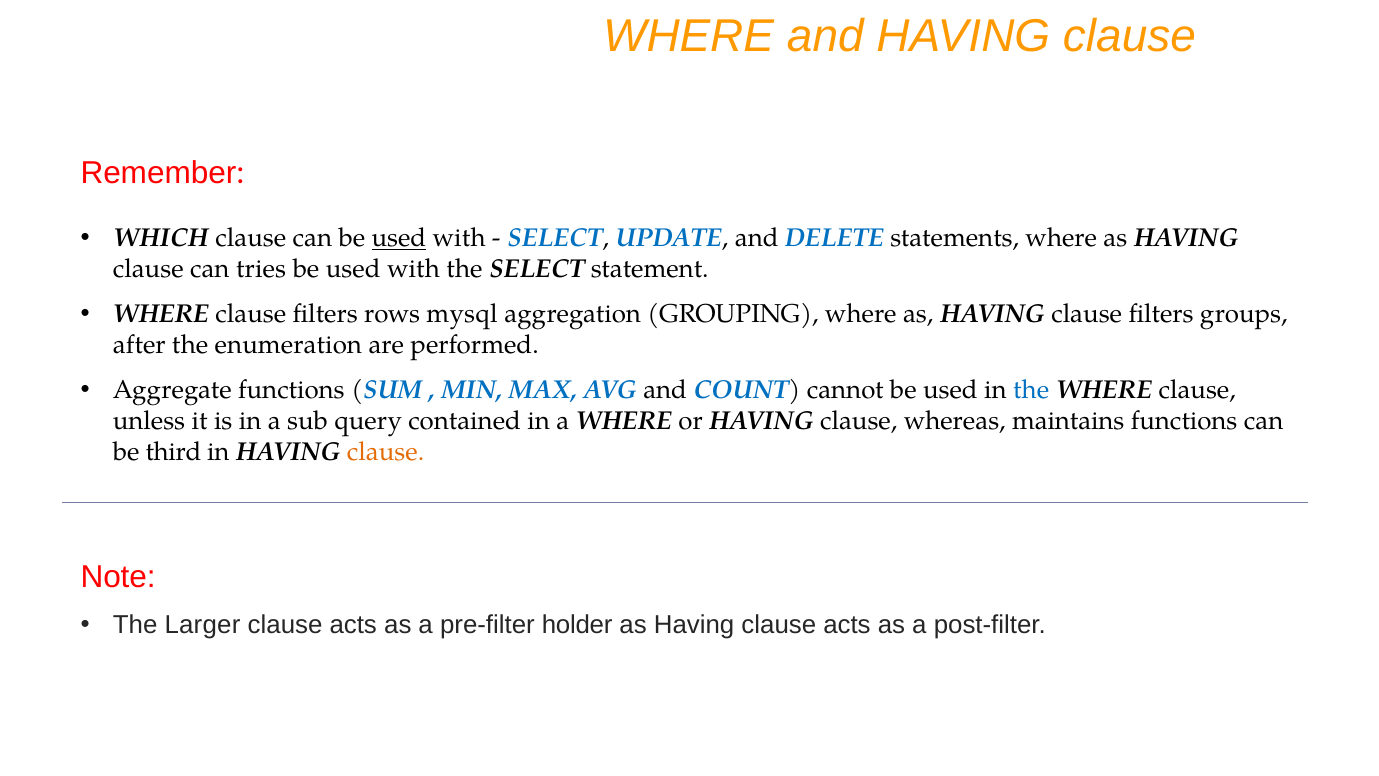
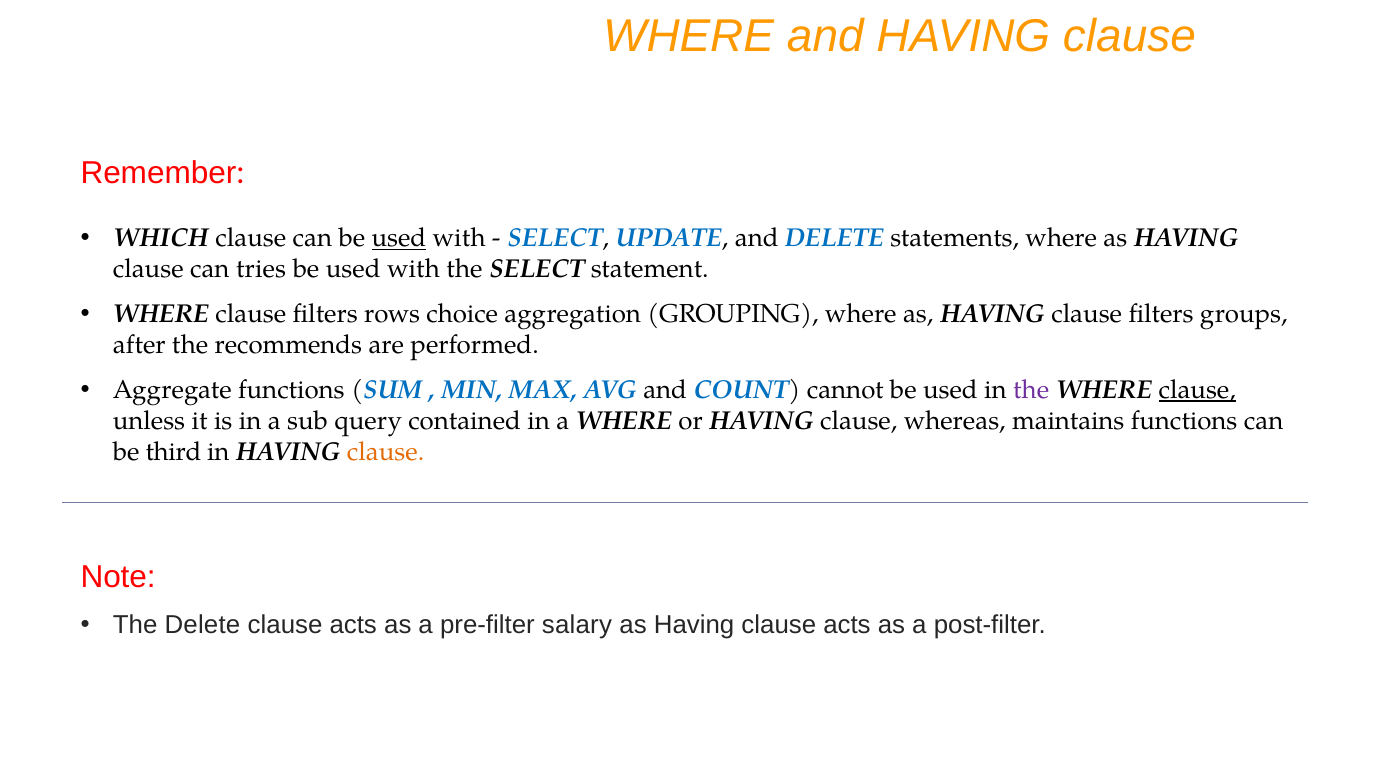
mysql: mysql -> choice
enumeration: enumeration -> recommends
the at (1031, 390) colour: blue -> purple
clause at (1197, 390) underline: none -> present
The Larger: Larger -> Delete
holder: holder -> salary
